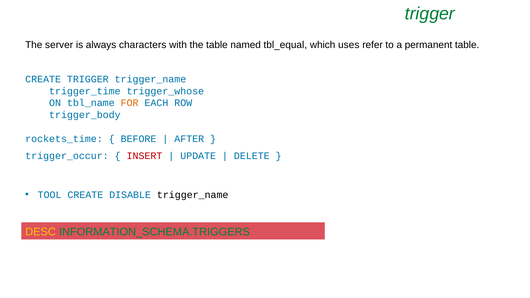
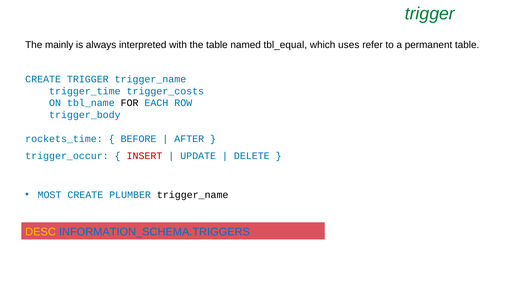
server: server -> mainly
characters: characters -> interpreted
trigger_whose: trigger_whose -> trigger_costs
FOR colour: orange -> black
TOOL: TOOL -> MOST
DISABLE: DISABLE -> PLUMBER
INFORMATION_SCHEMA.TRIGGERS colour: green -> blue
